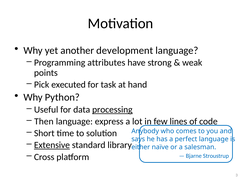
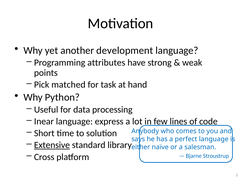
executed: executed -> matched
processing underline: present -> none
Then: Then -> Inear
